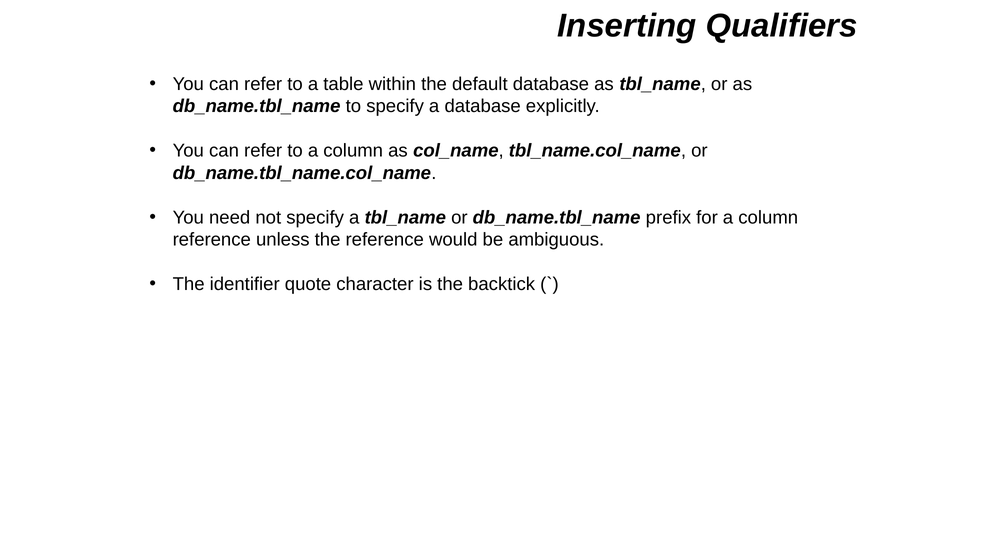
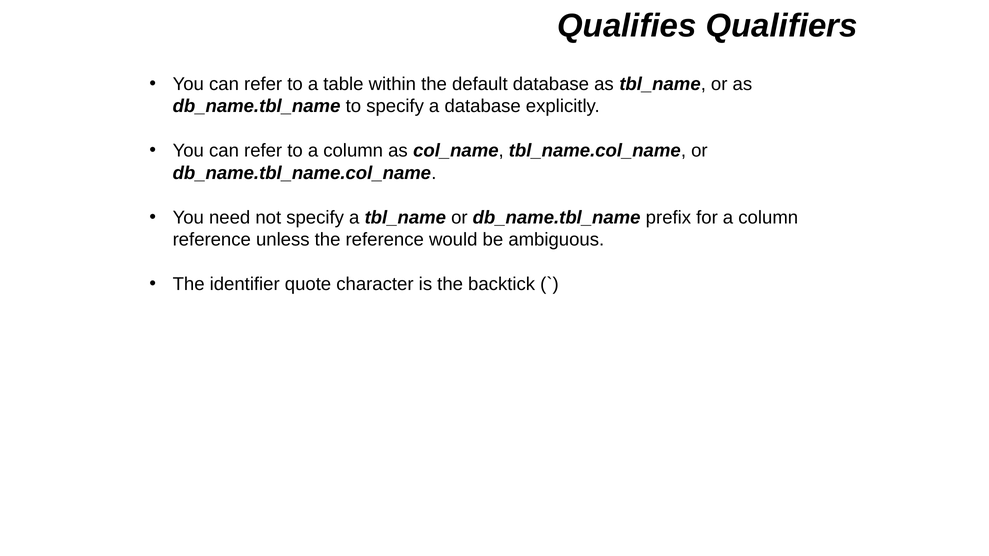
Inserting: Inserting -> Qualifies
